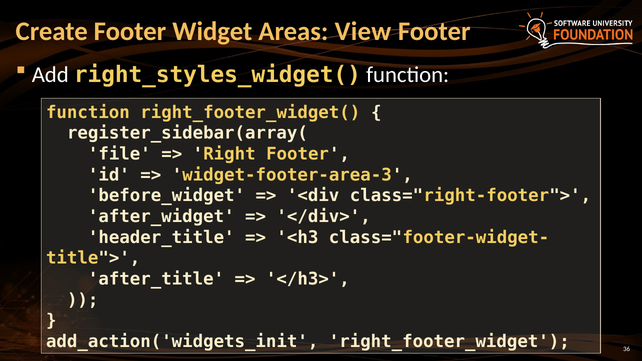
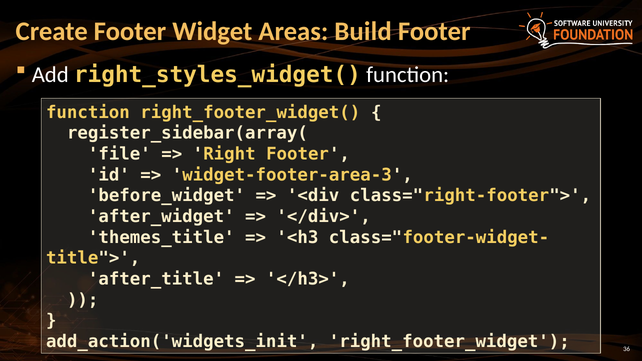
View: View -> Build
header_title: header_title -> themes_title
